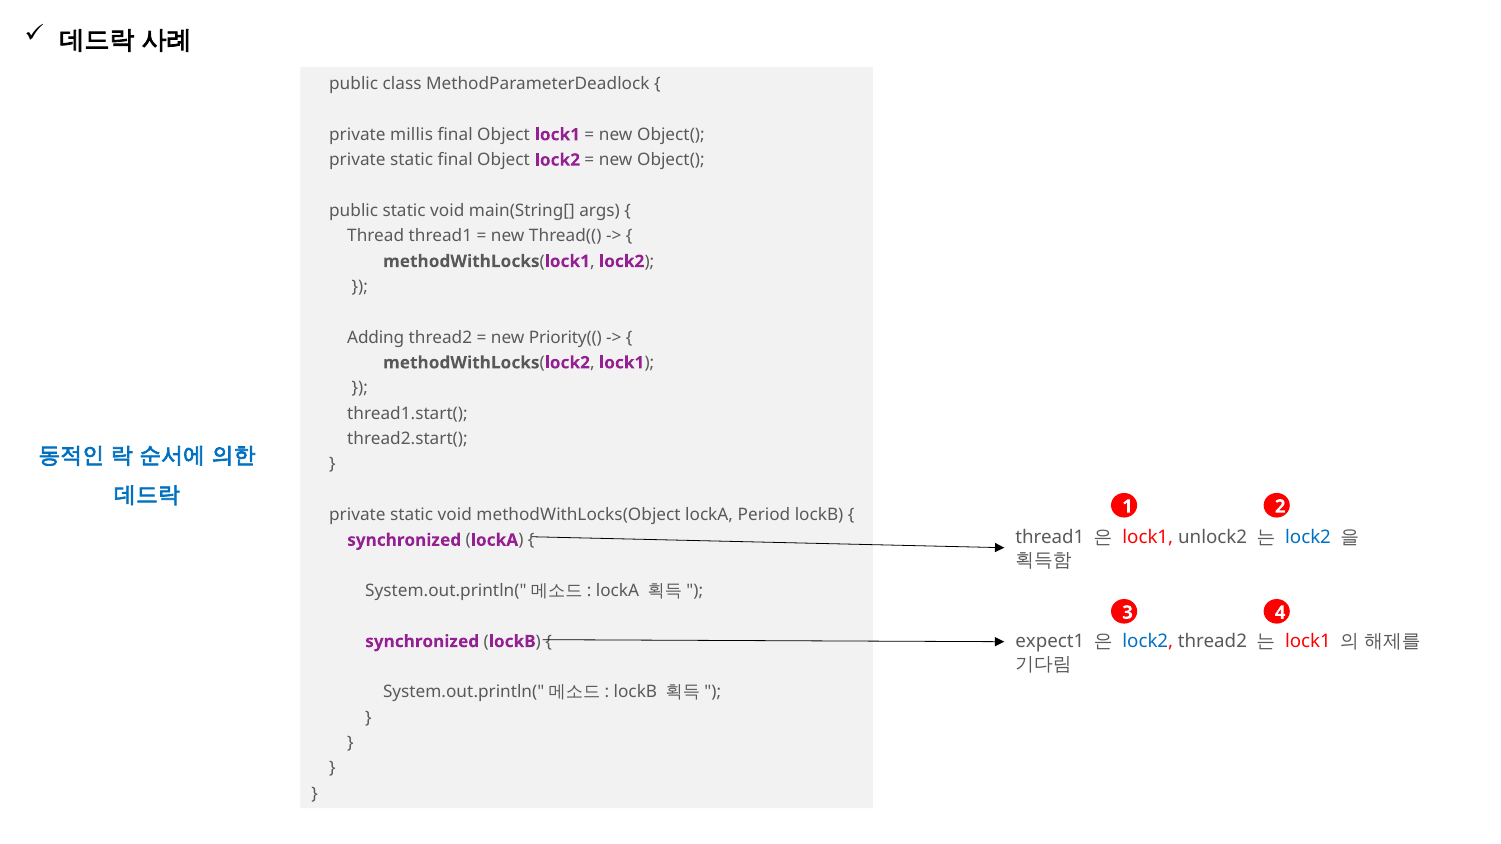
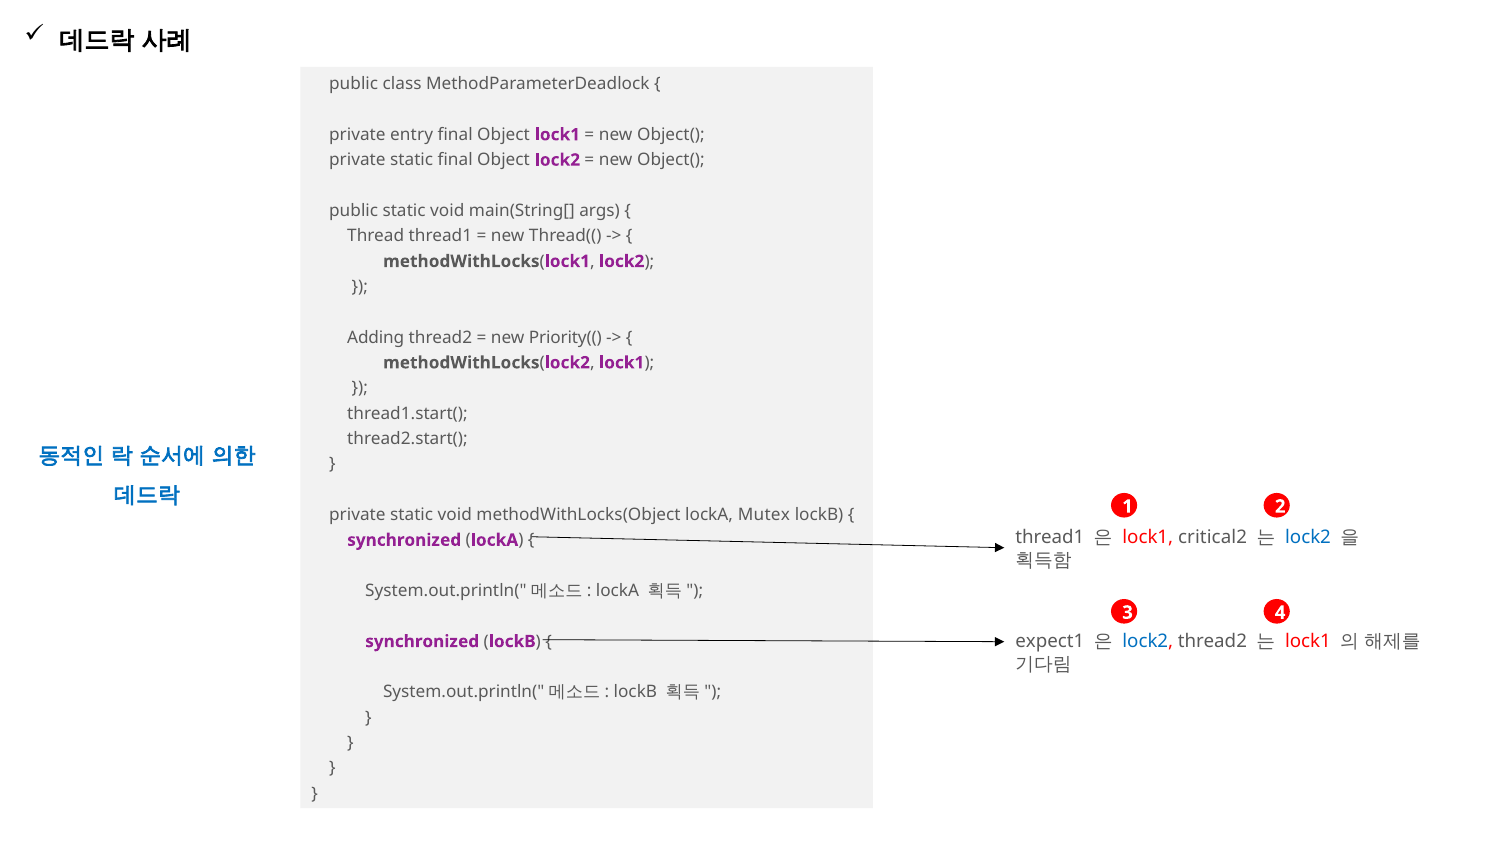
millis: millis -> entry
Period: Period -> Mutex
unlock2: unlock2 -> critical2
